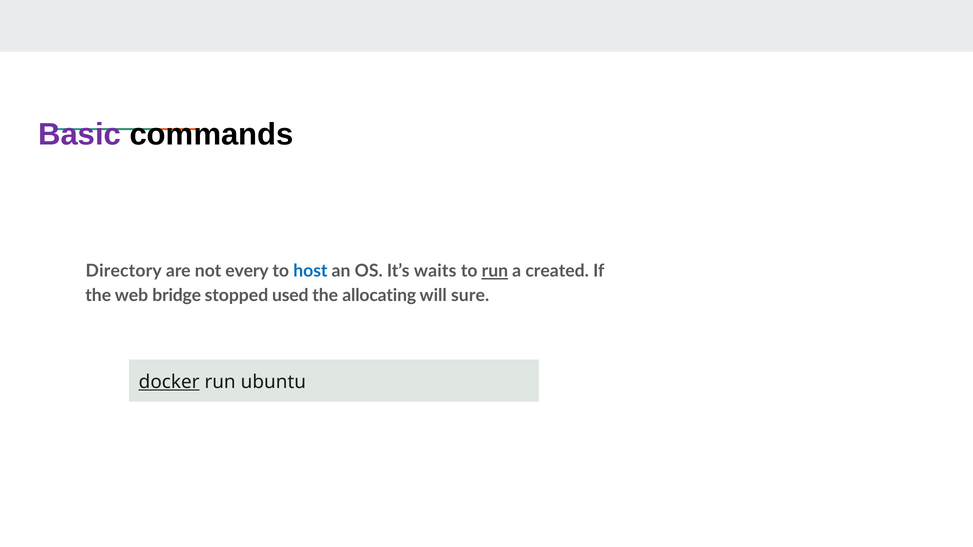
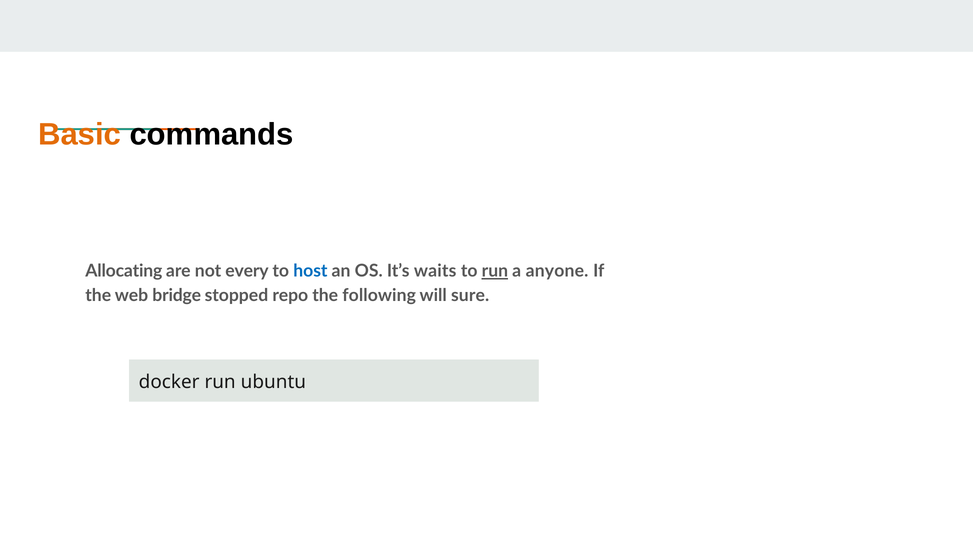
Basic colour: purple -> orange
Directory: Directory -> Allocating
created: created -> anyone
used: used -> repo
allocating: allocating -> following
docker underline: present -> none
